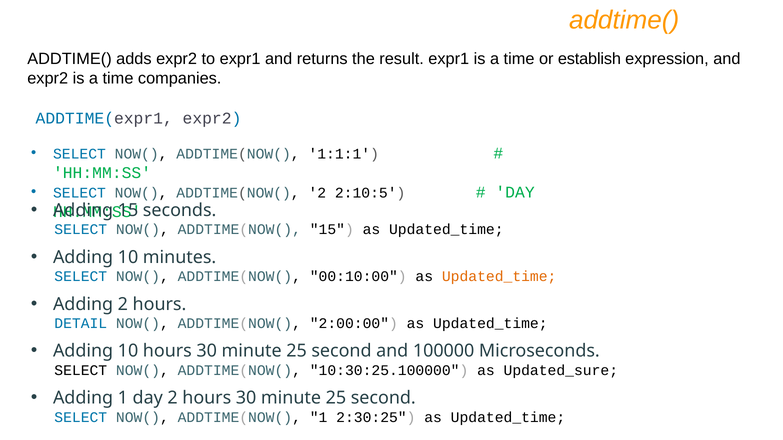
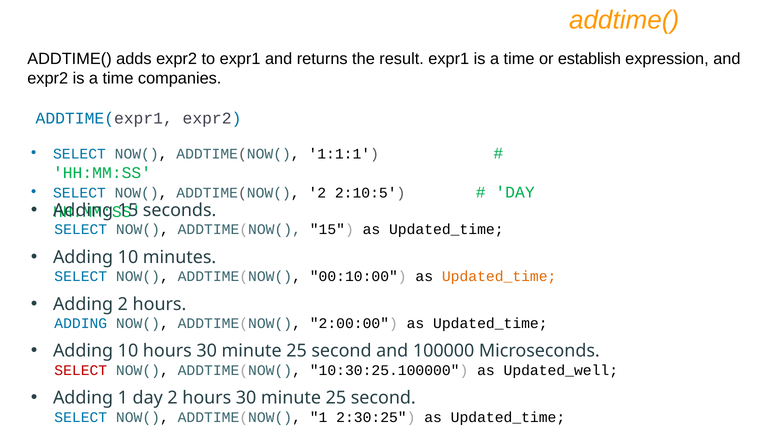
DETAIL at (81, 324): DETAIL -> ADDING
SELECT at (81, 371) colour: black -> red
Updated_sure: Updated_sure -> Updated_well
